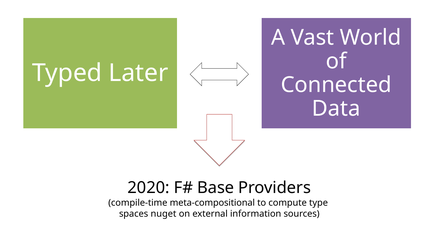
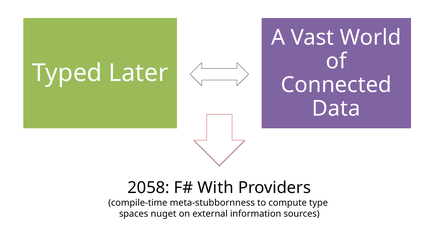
2020: 2020 -> 2058
Base: Base -> With
meta-compositional: meta-compositional -> meta-stubbornness
